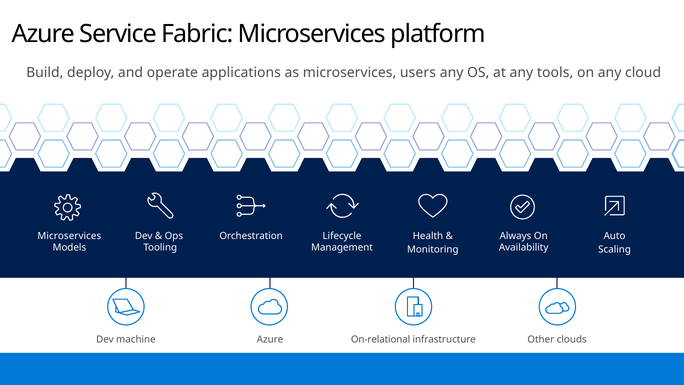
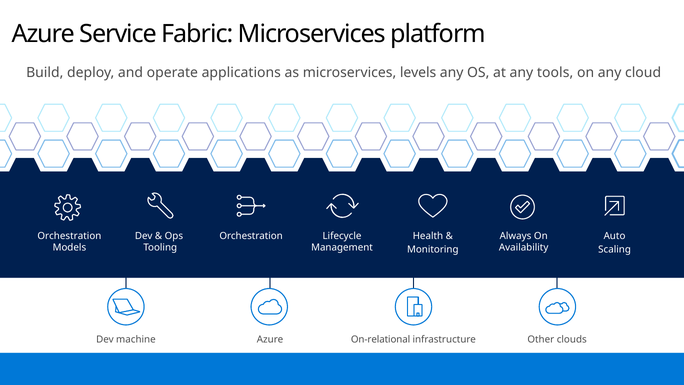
users: users -> levels
Microservices at (69, 236): Microservices -> Orchestration
